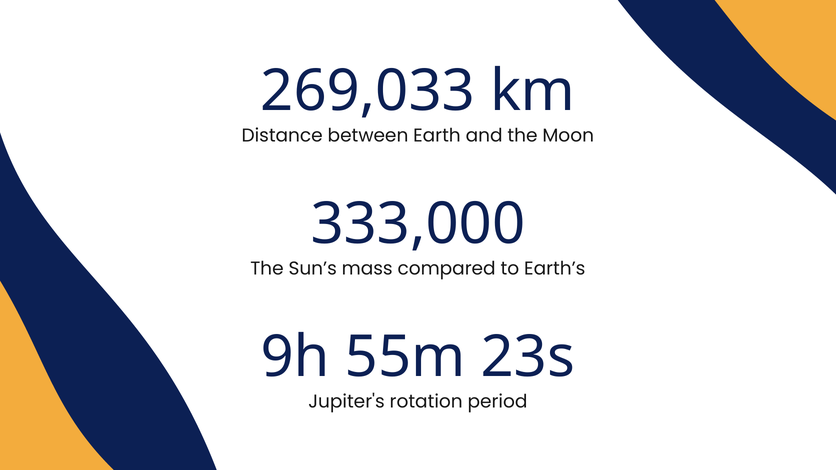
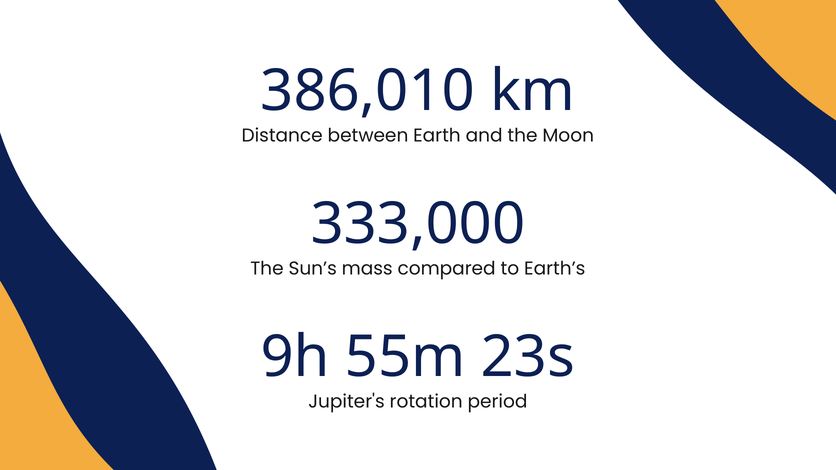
269,033: 269,033 -> 386,010
